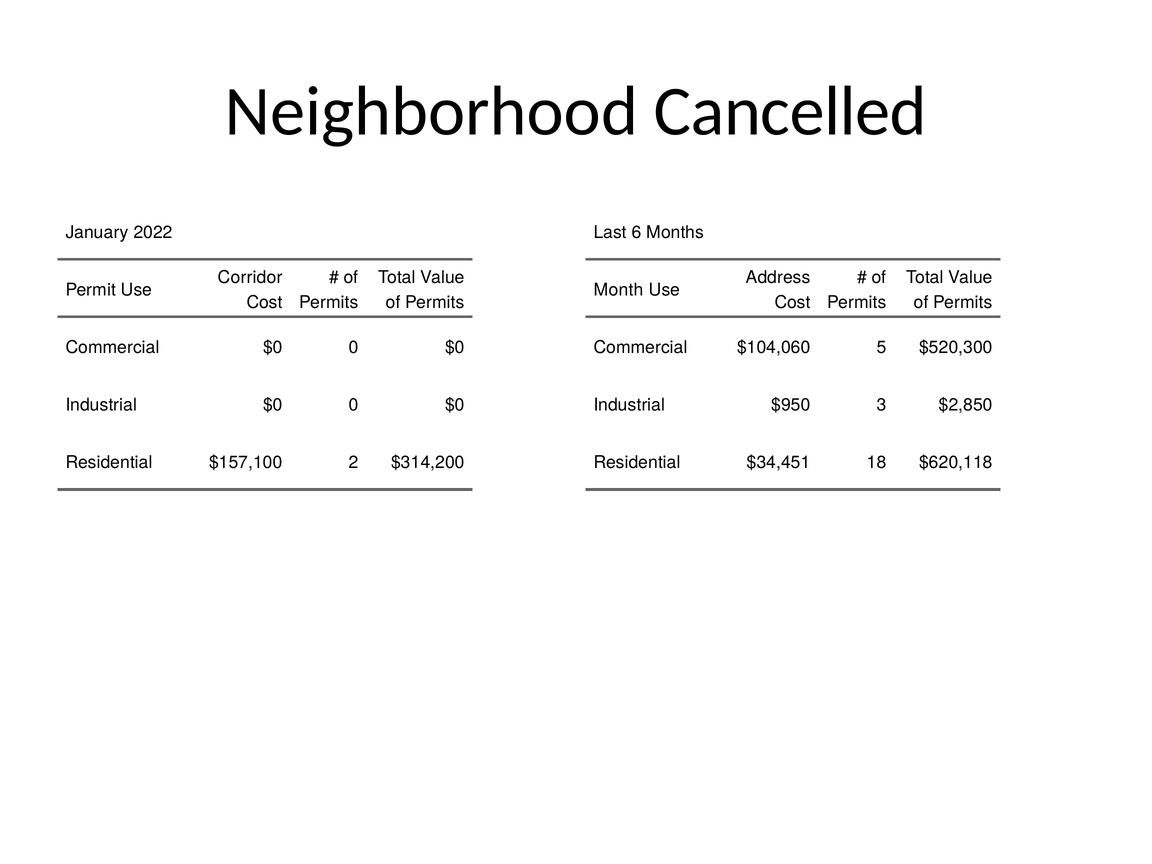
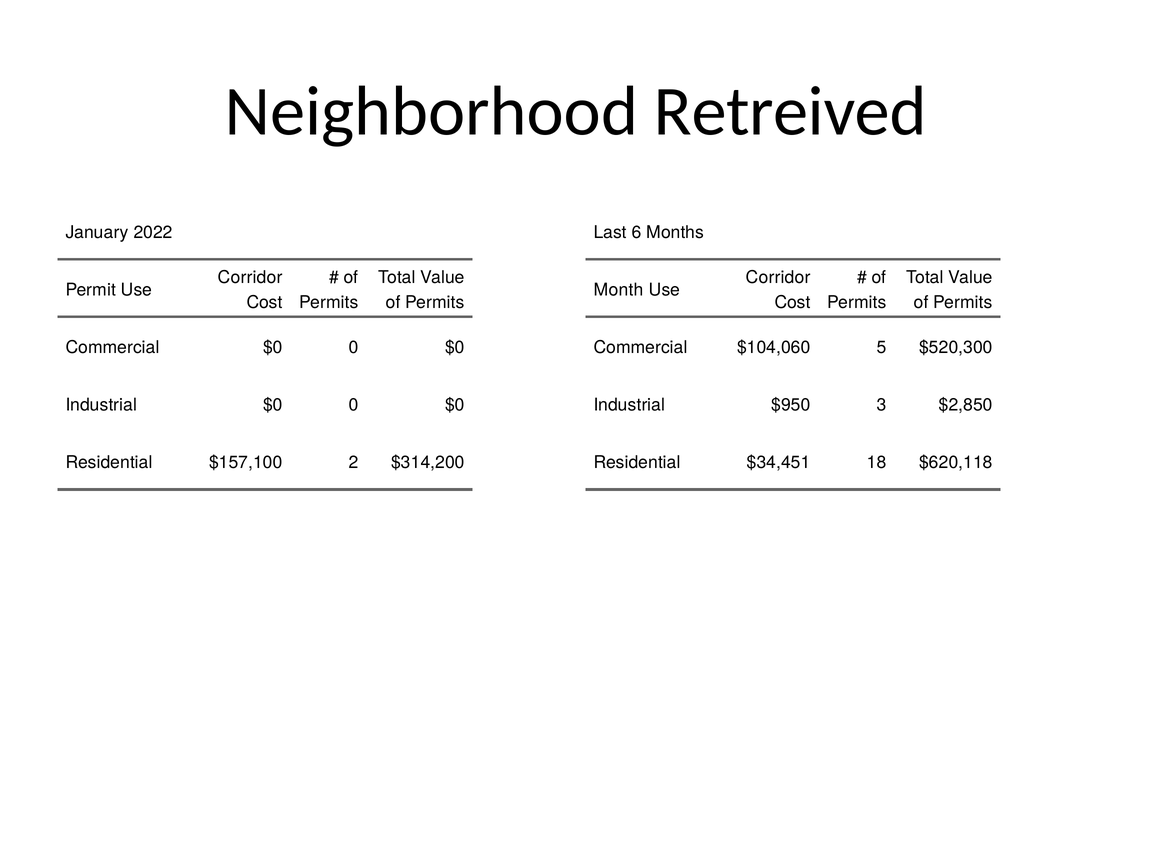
Cancelled: Cancelled -> Retreived
Address at (778, 277): Address -> Corridor
